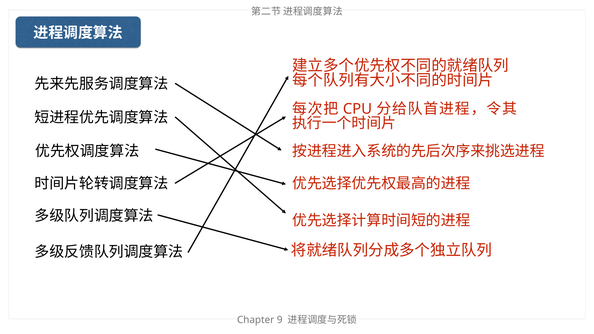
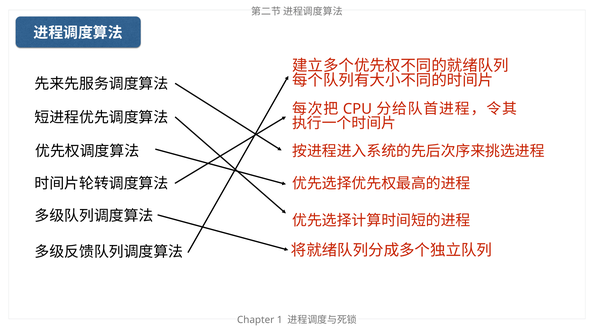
9: 9 -> 1
